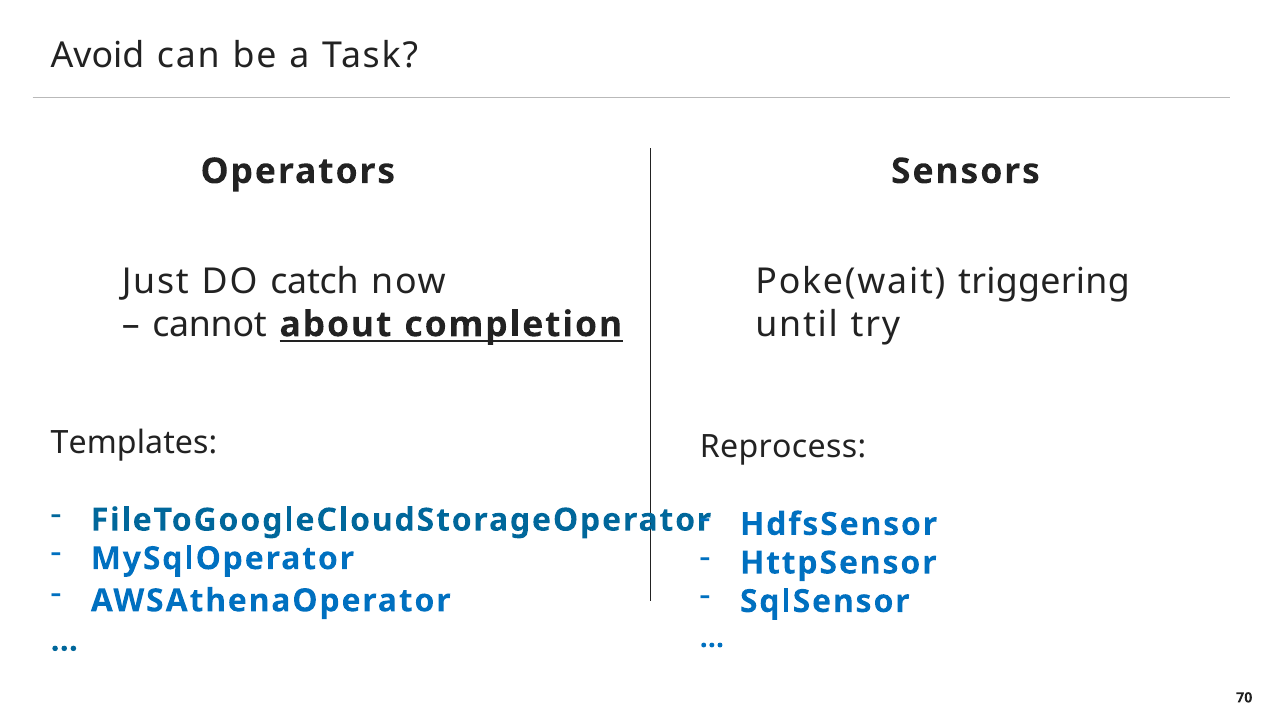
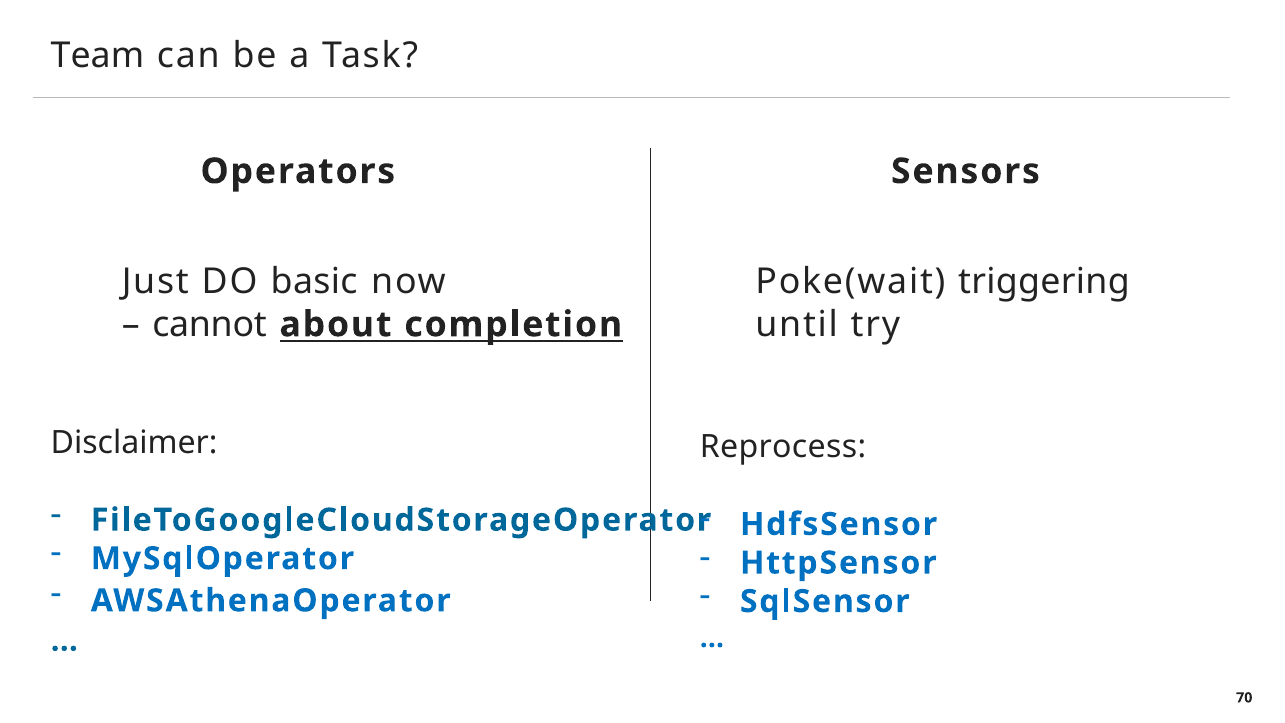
Avoid: Avoid -> Team
catch: catch -> basic
Templates: Templates -> Disclaimer
